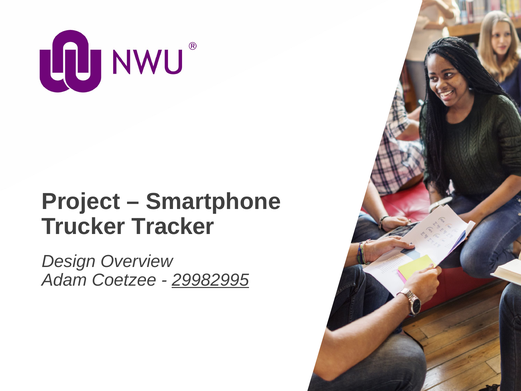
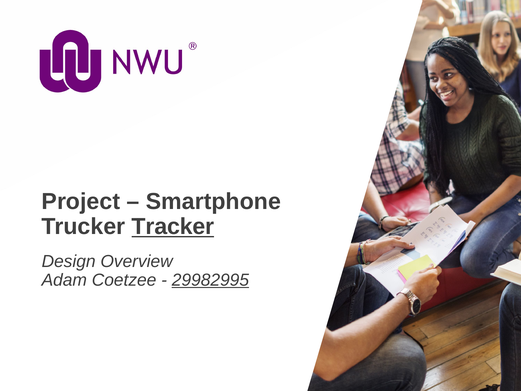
Tracker underline: none -> present
